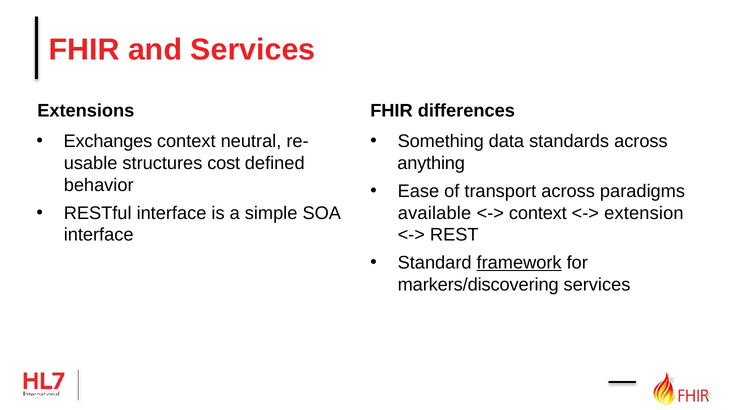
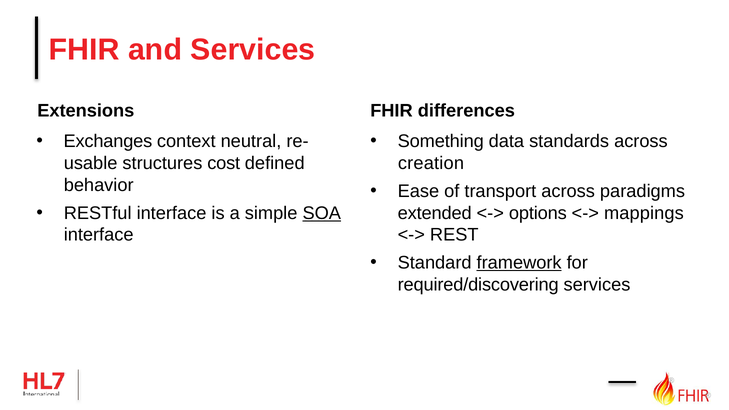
anything: anything -> creation
SOA underline: none -> present
available: available -> extended
context at (538, 213): context -> options
extension: extension -> mappings
markers/discovering: markers/discovering -> required/discovering
